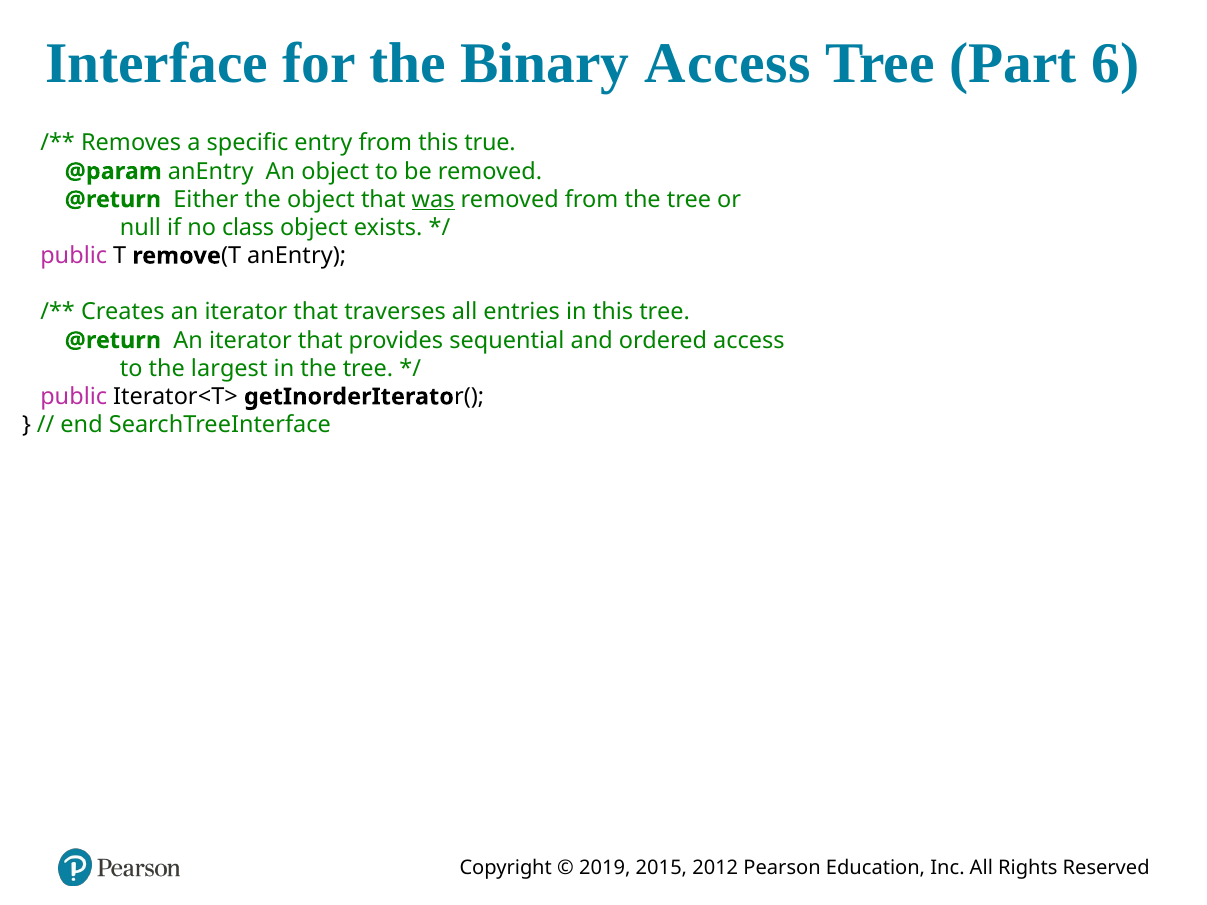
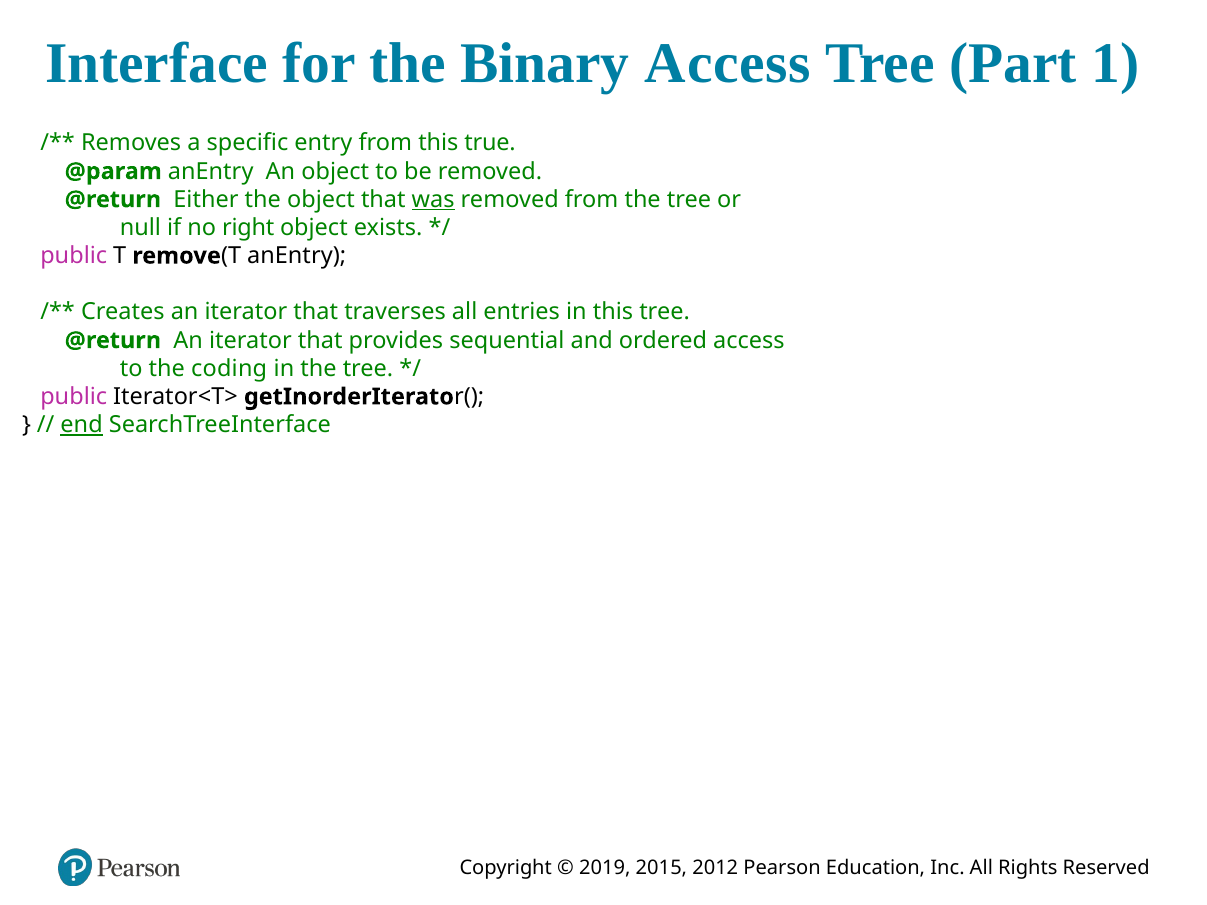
6: 6 -> 1
class: class -> right
largest: largest -> coding
end underline: none -> present
